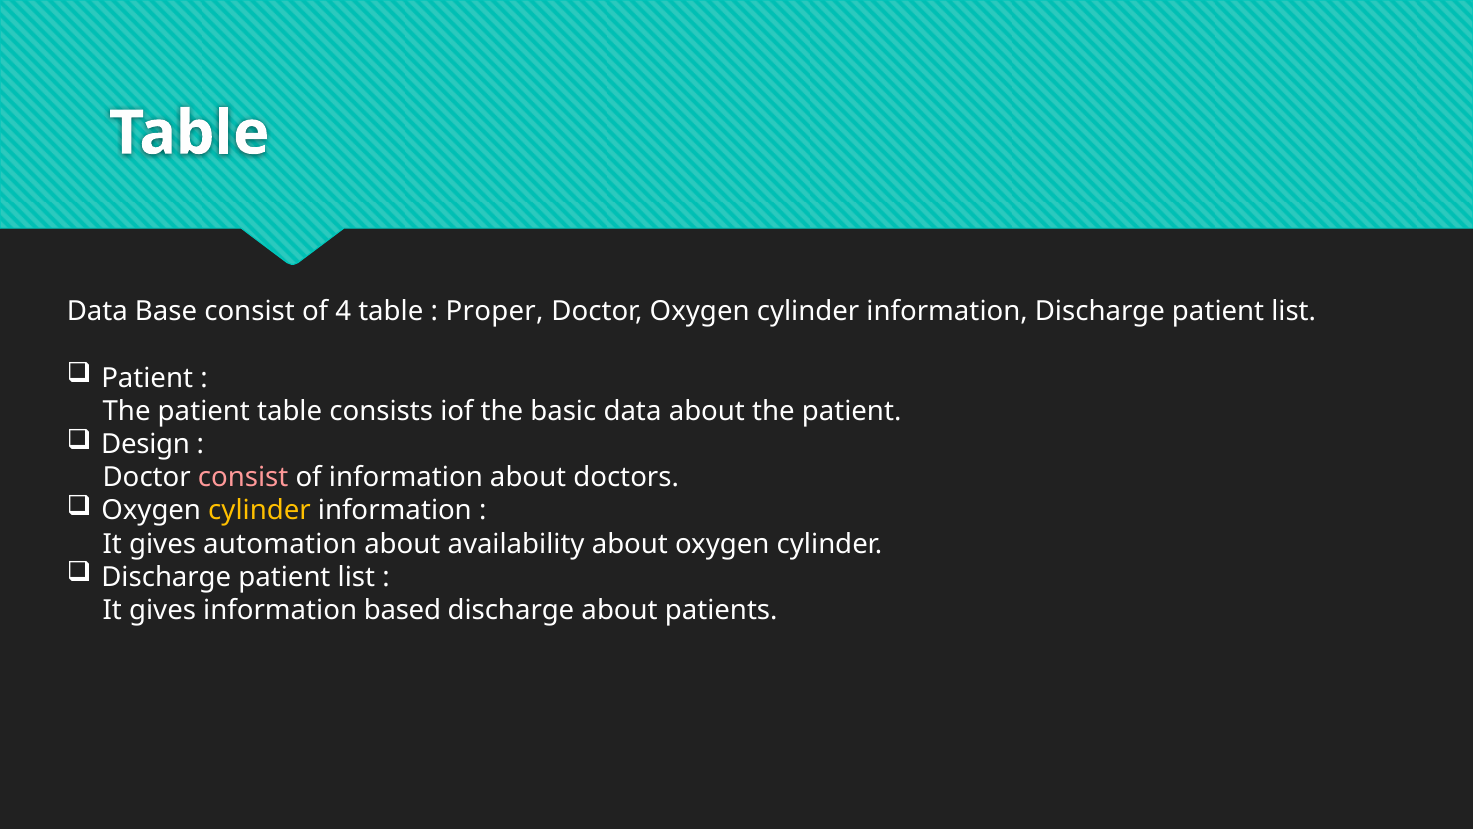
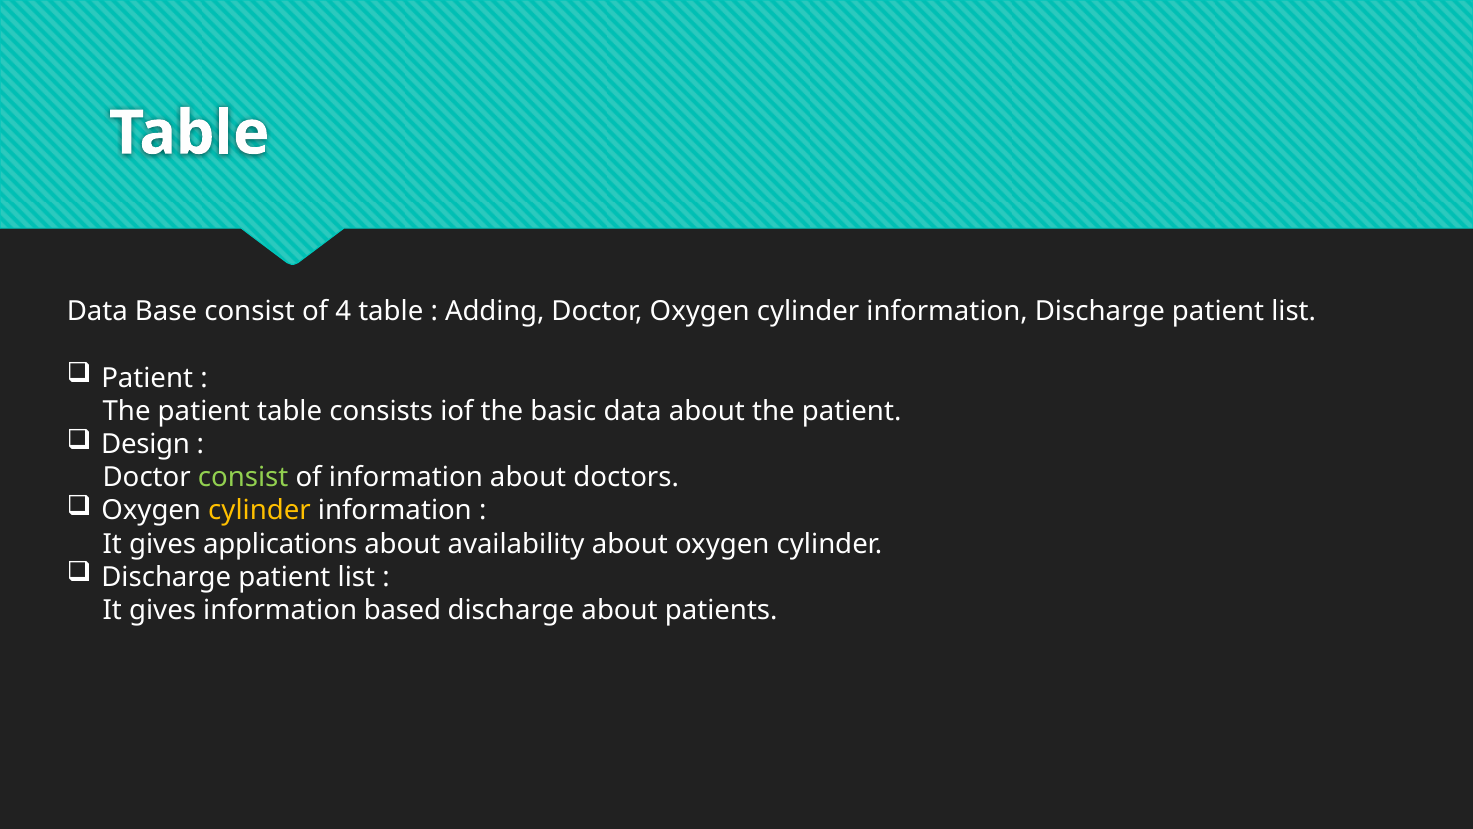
Proper: Proper -> Adding
consist at (243, 477) colour: pink -> light green
automation: automation -> applications
